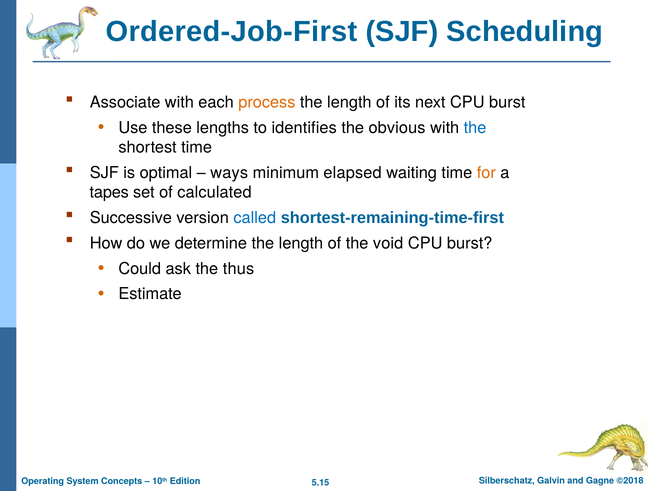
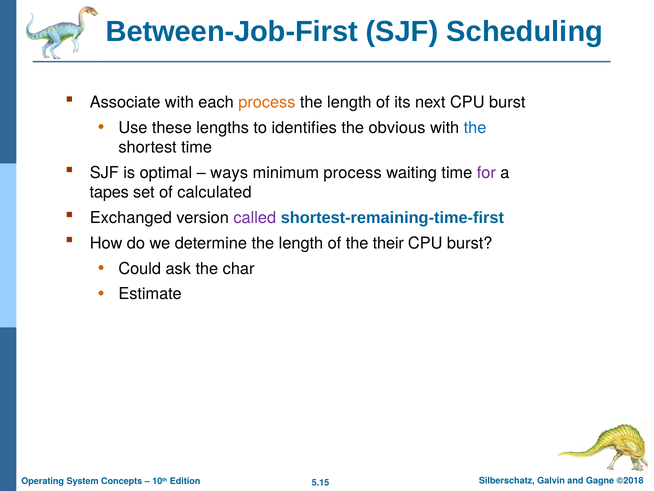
Ordered-Job-First: Ordered-Job-First -> Between-Job-First
minimum elapsed: elapsed -> process
for colour: orange -> purple
Successive: Successive -> Exchanged
called colour: blue -> purple
void: void -> their
thus: thus -> char
